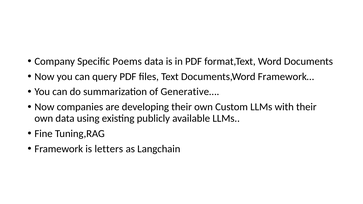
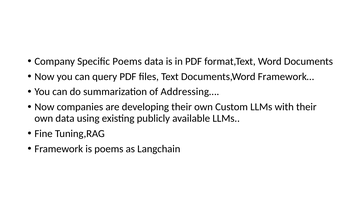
Generative…: Generative… -> Addressing…
is letters: letters -> poems
